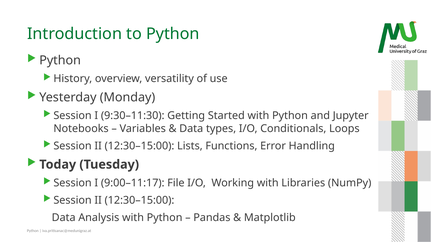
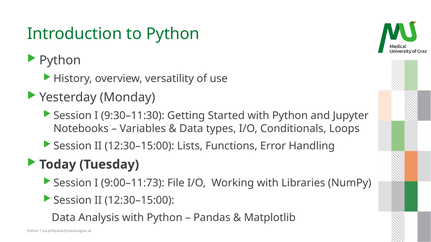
9:00–11:17: 9:00–11:17 -> 9:00–11:73
